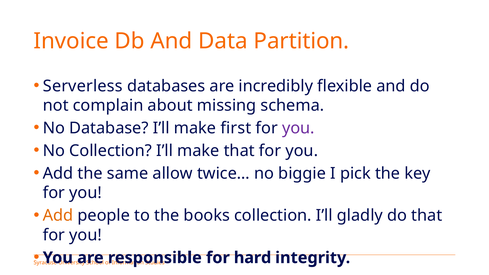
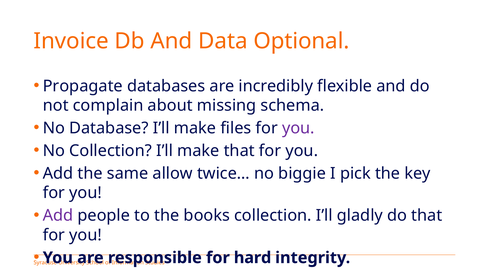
Partition: Partition -> Optional
Serverless: Serverless -> Propagate
first: first -> files
Add at (58, 216) colour: orange -> purple
